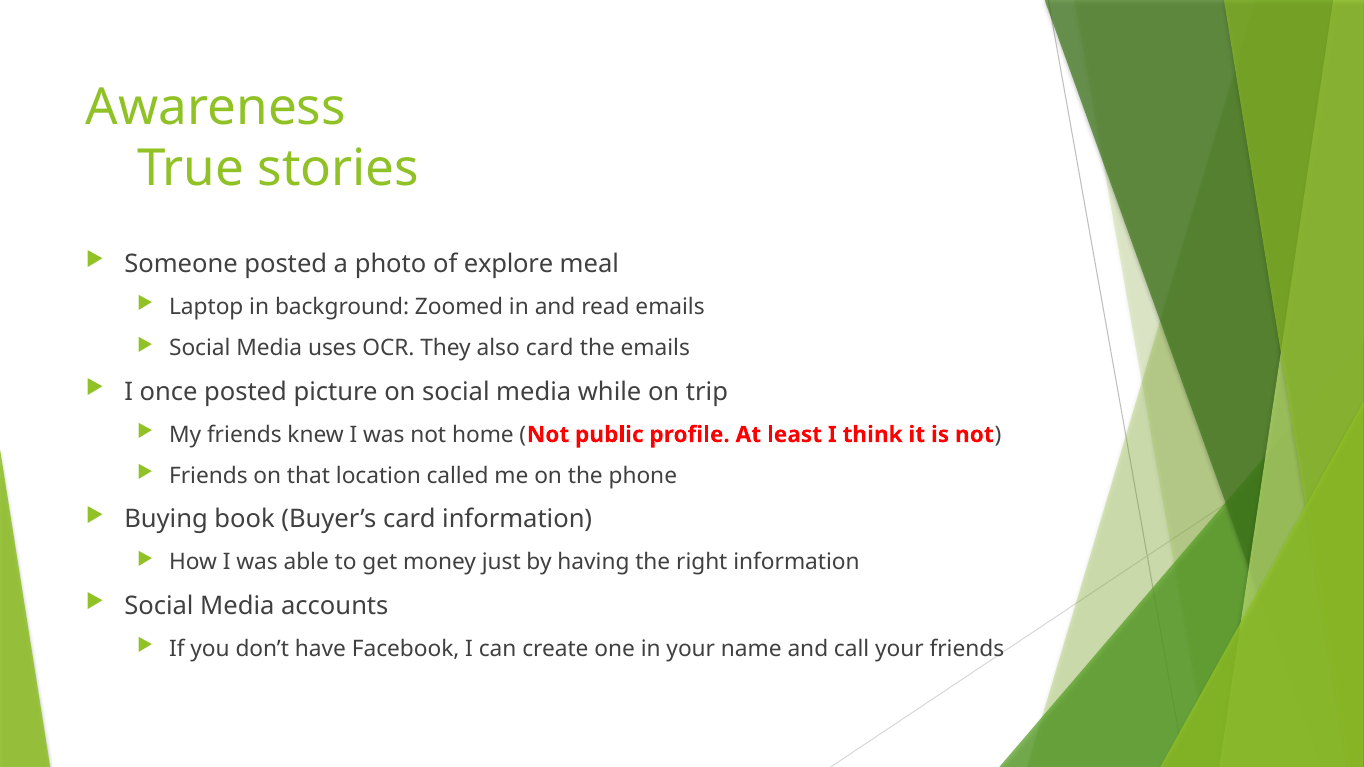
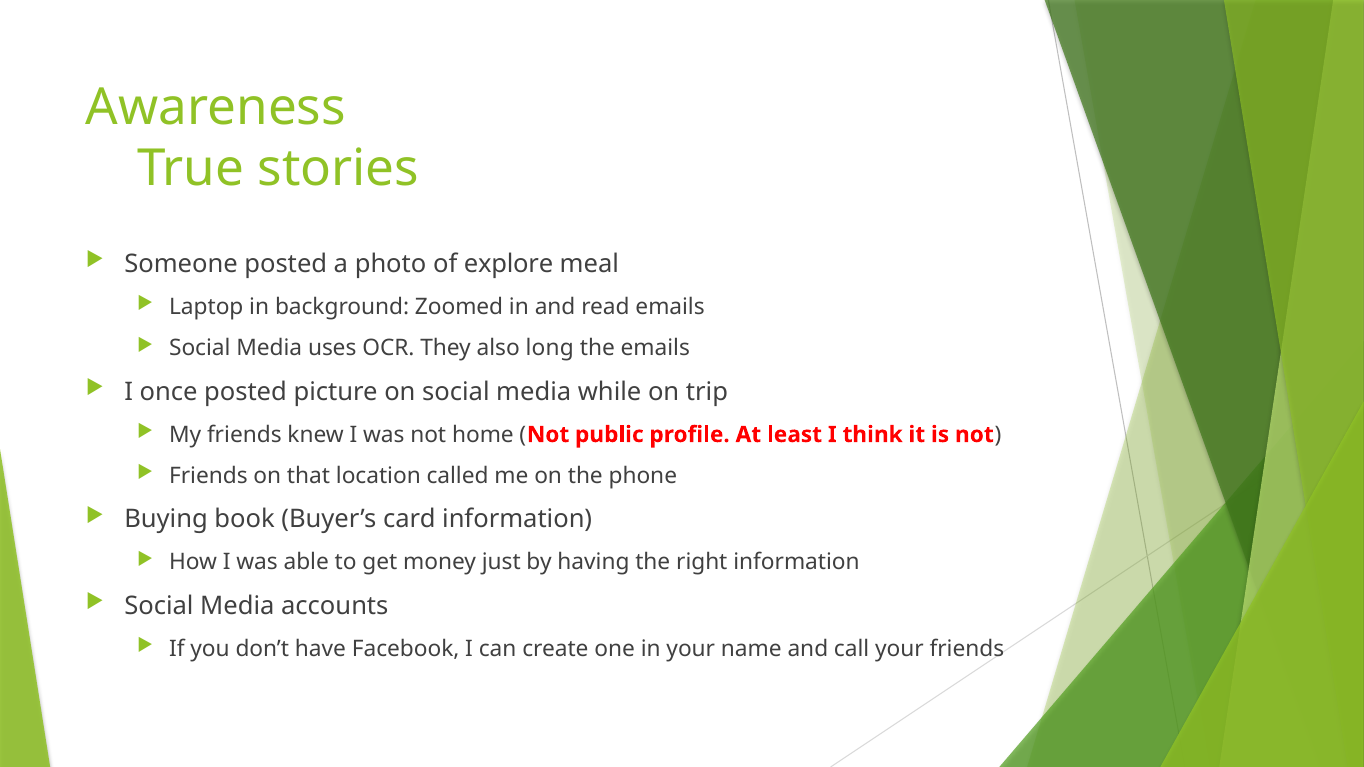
also card: card -> long
